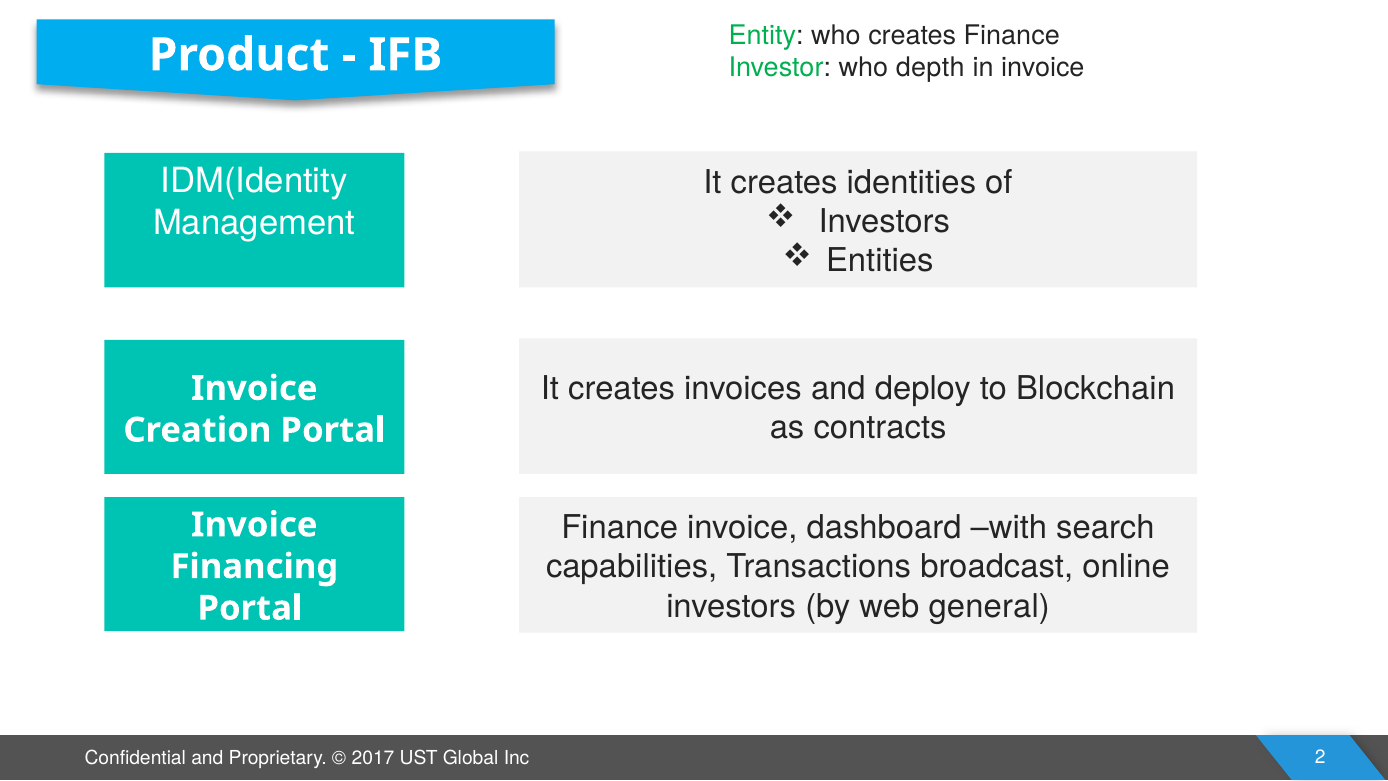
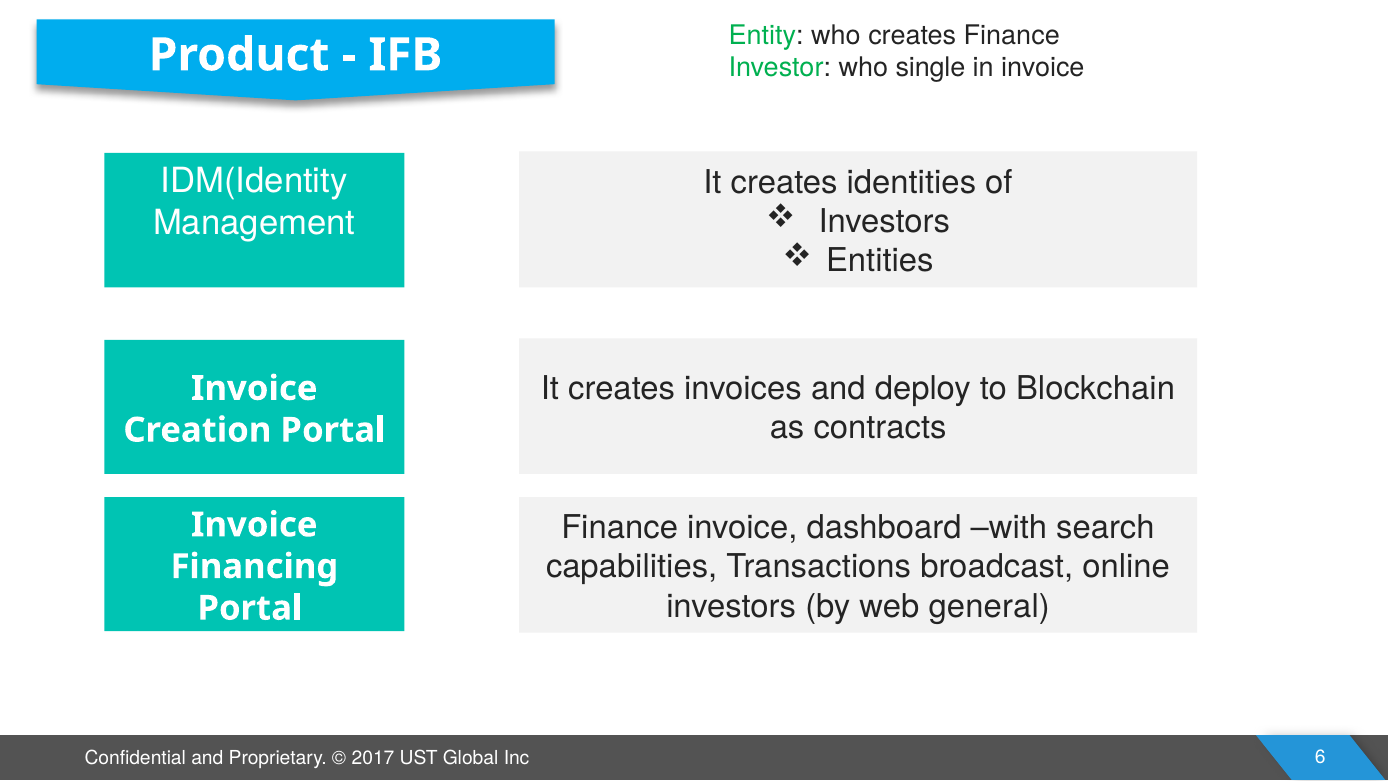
depth: depth -> single
2: 2 -> 6
